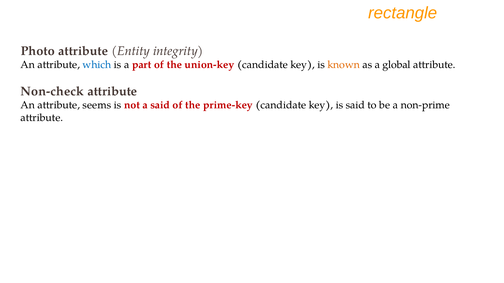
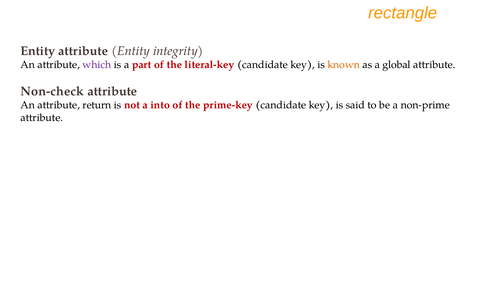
Photo at (38, 51): Photo -> Entity
which colour: blue -> purple
union-key: union-key -> literal-key
seems: seems -> return
a said: said -> into
